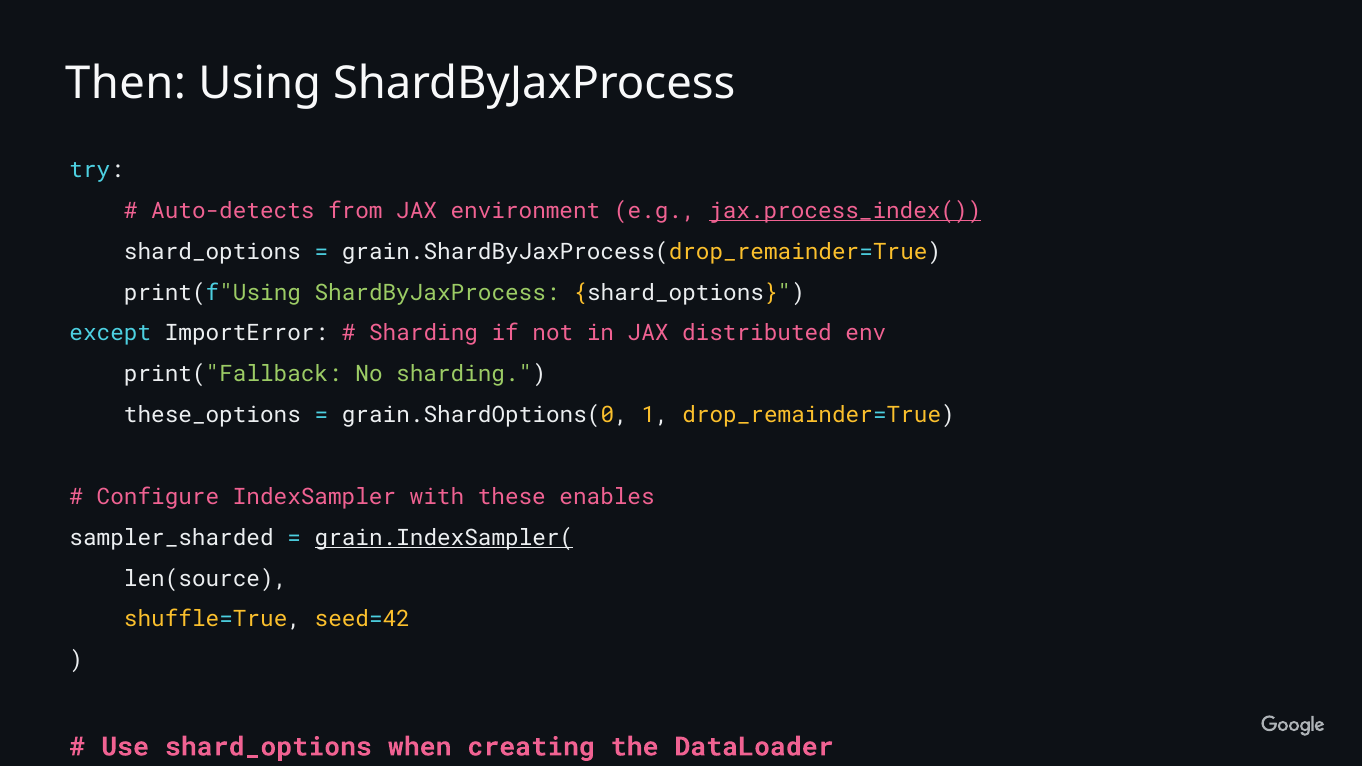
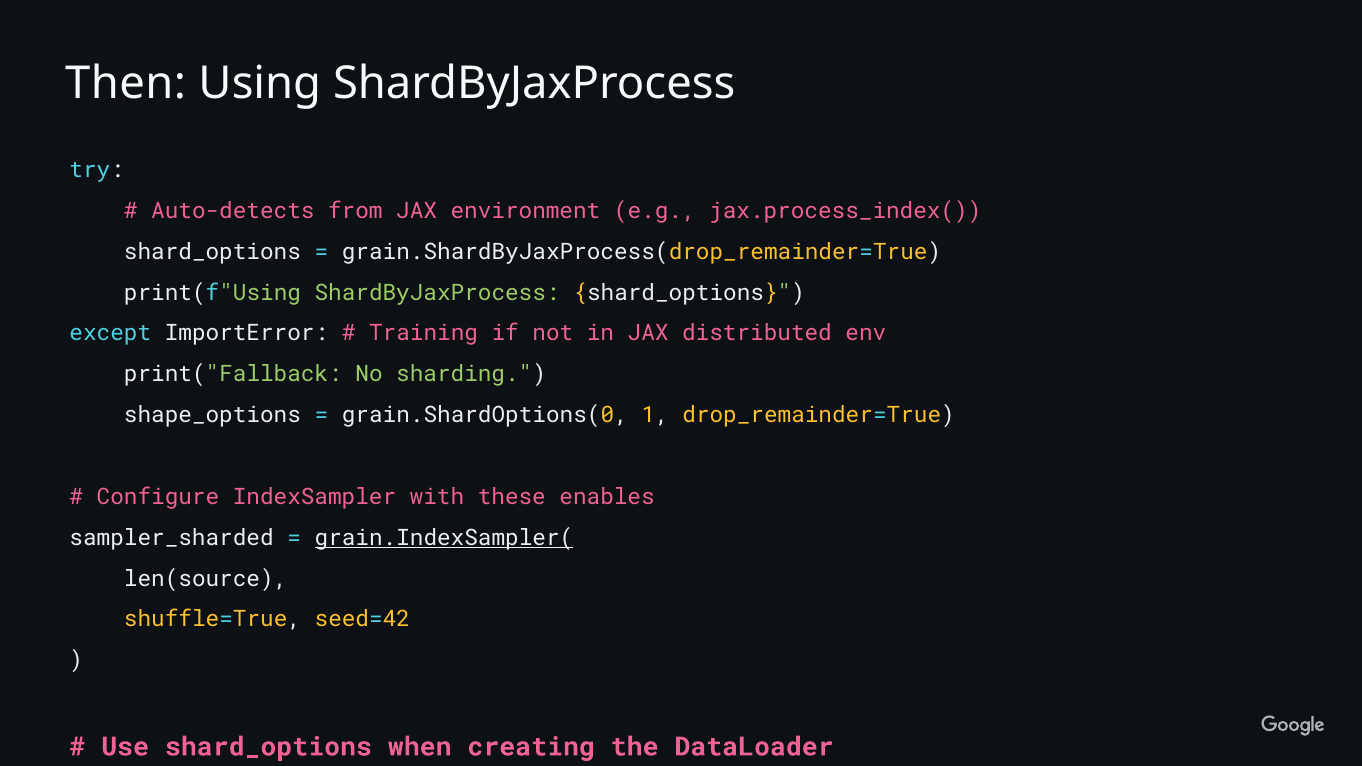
jax.process_index( underline: present -> none
Sharding at (424, 333): Sharding -> Training
these_options: these_options -> shape_options
